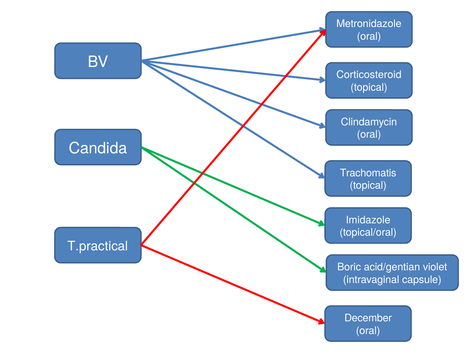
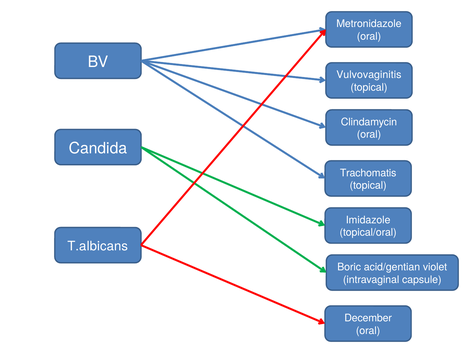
Corticosteroid: Corticosteroid -> Vulvovaginitis
T.practical: T.practical -> T.albicans
